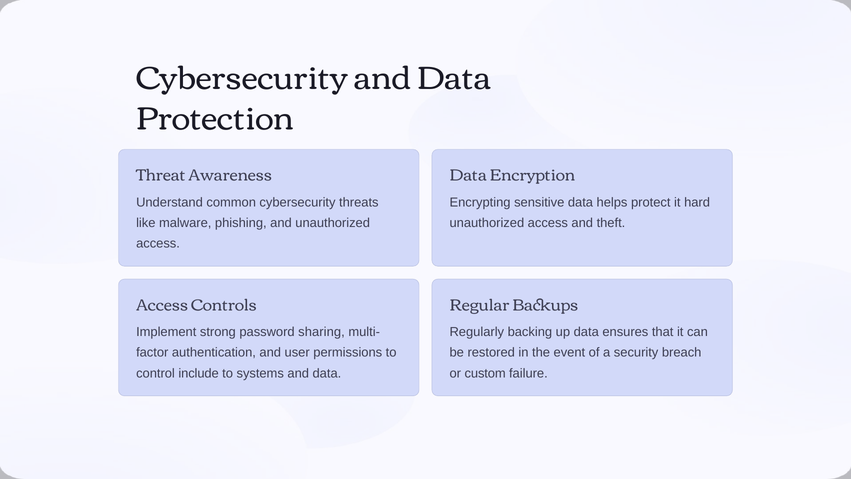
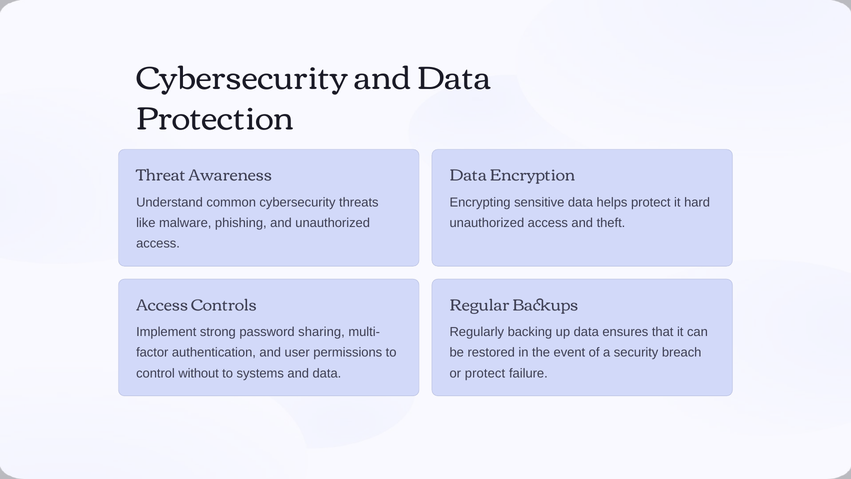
include: include -> without
or custom: custom -> protect
